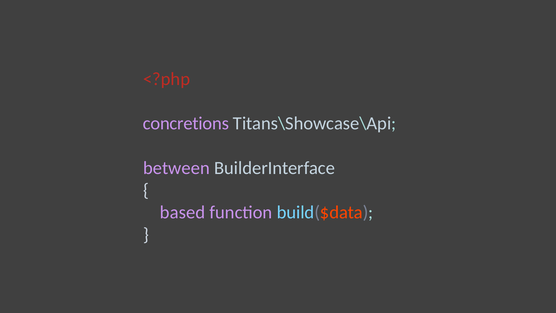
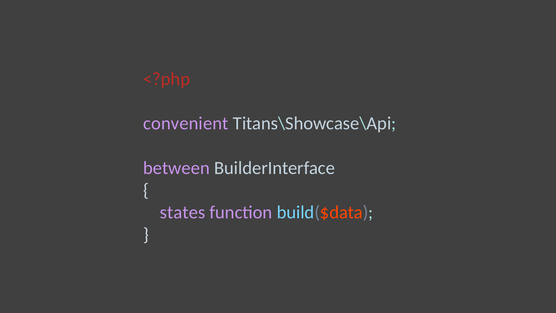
concretions: concretions -> convenient
based: based -> states
